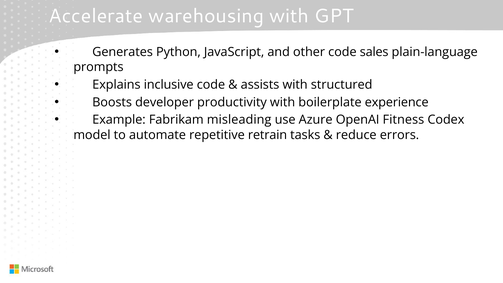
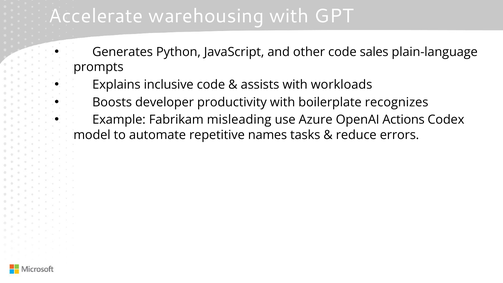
structured: structured -> workloads
experience: experience -> recognizes
Fitness: Fitness -> Actions
retrain: retrain -> names
